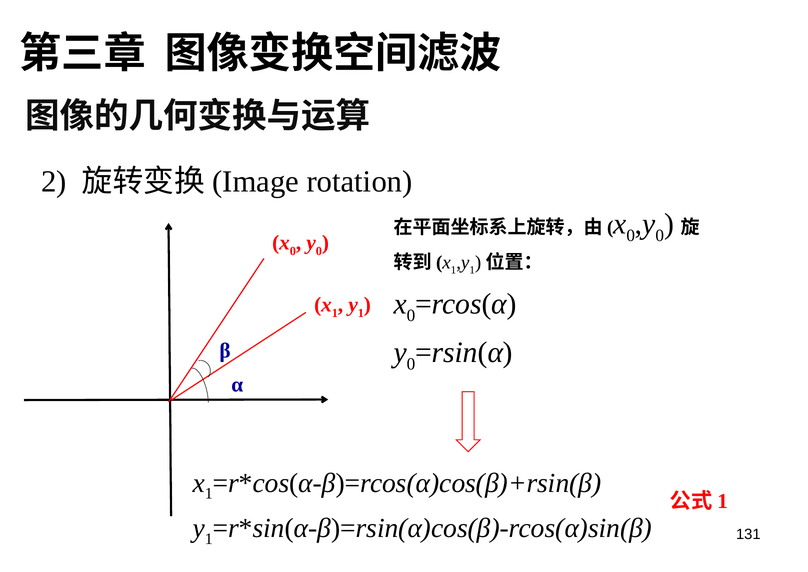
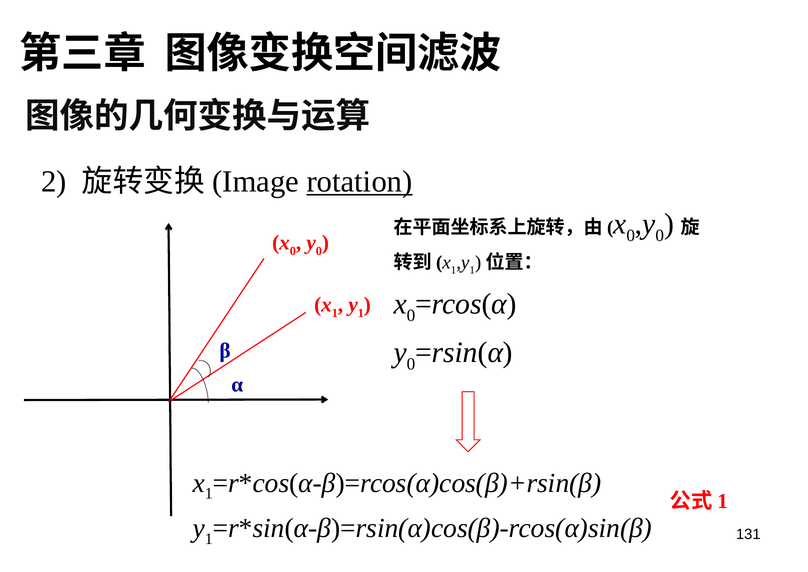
rotation underline: none -> present
